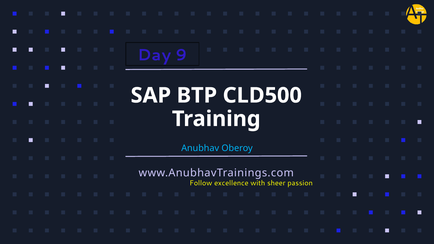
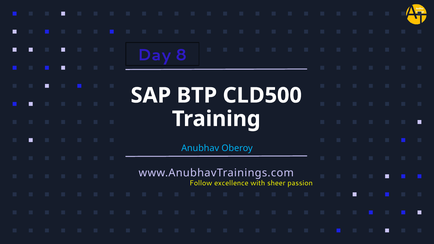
9: 9 -> 8
